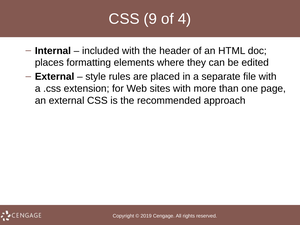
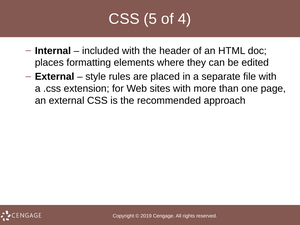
9: 9 -> 5
